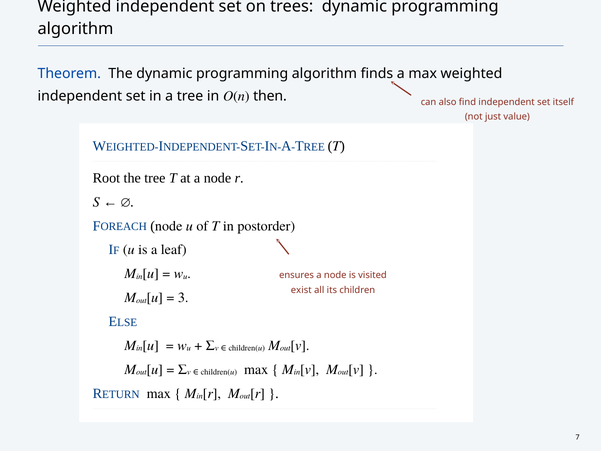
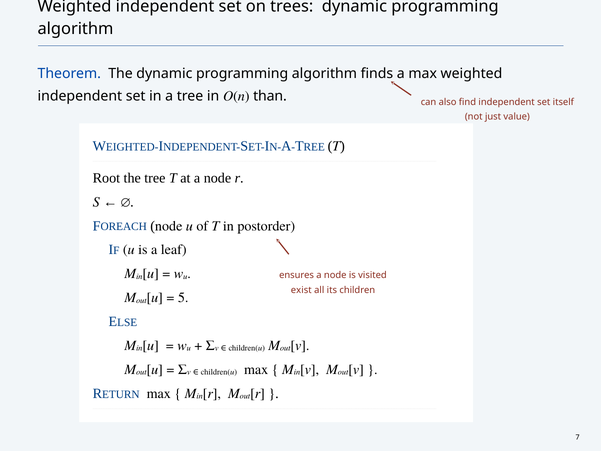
then: then -> than
3: 3 -> 5
